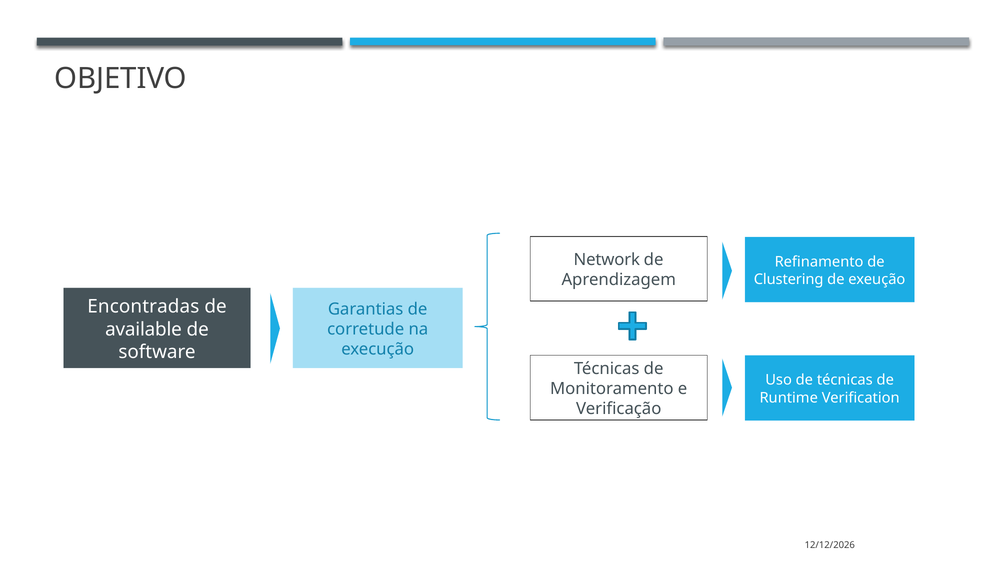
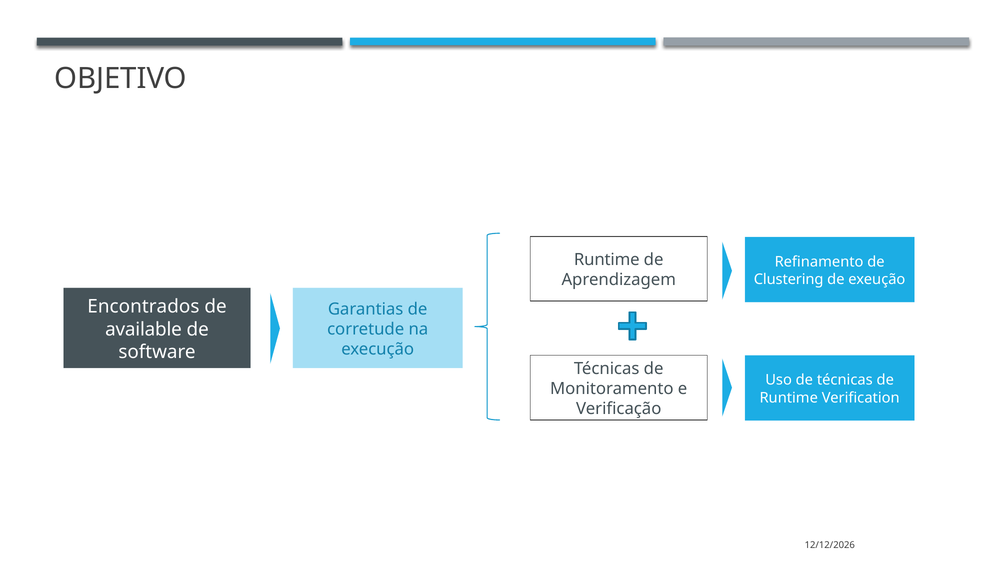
Network at (607, 260): Network -> Runtime
Encontradas: Encontradas -> Encontrados
